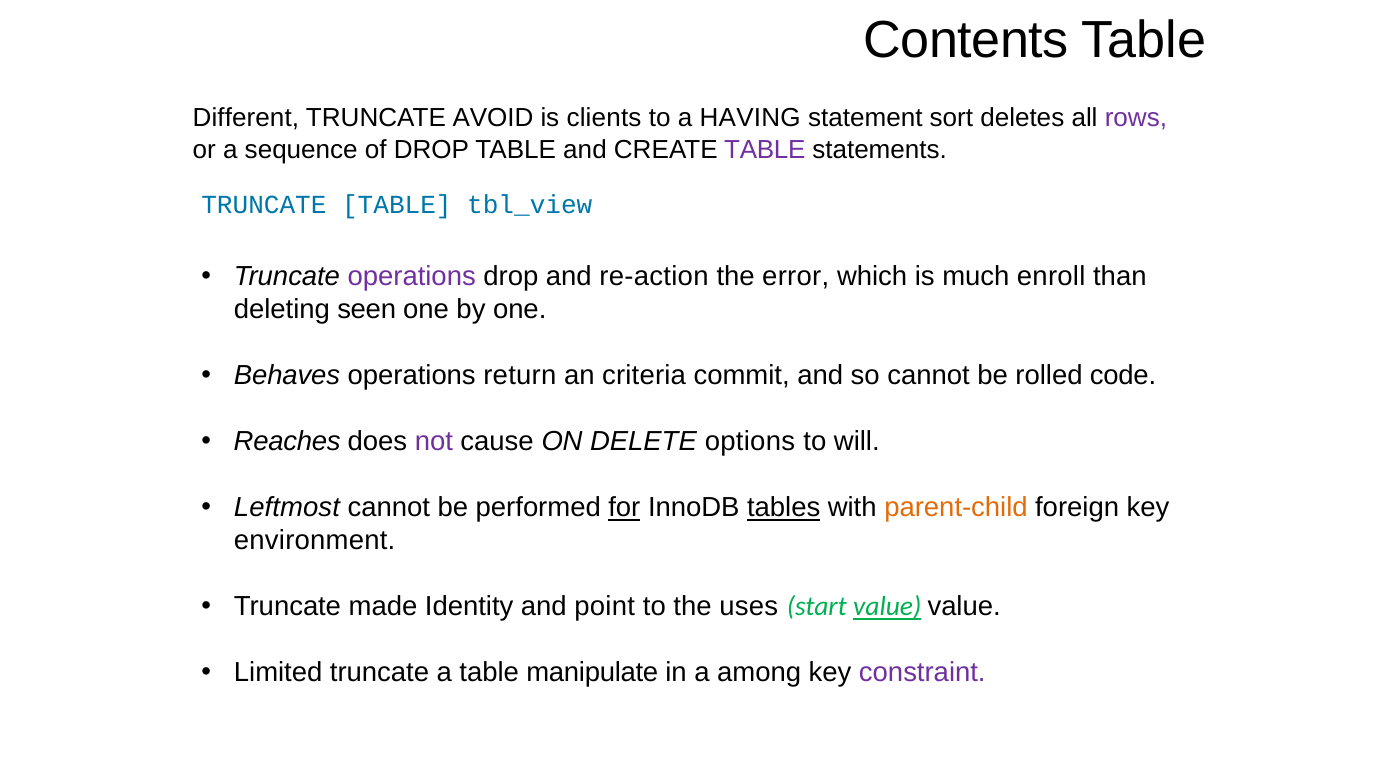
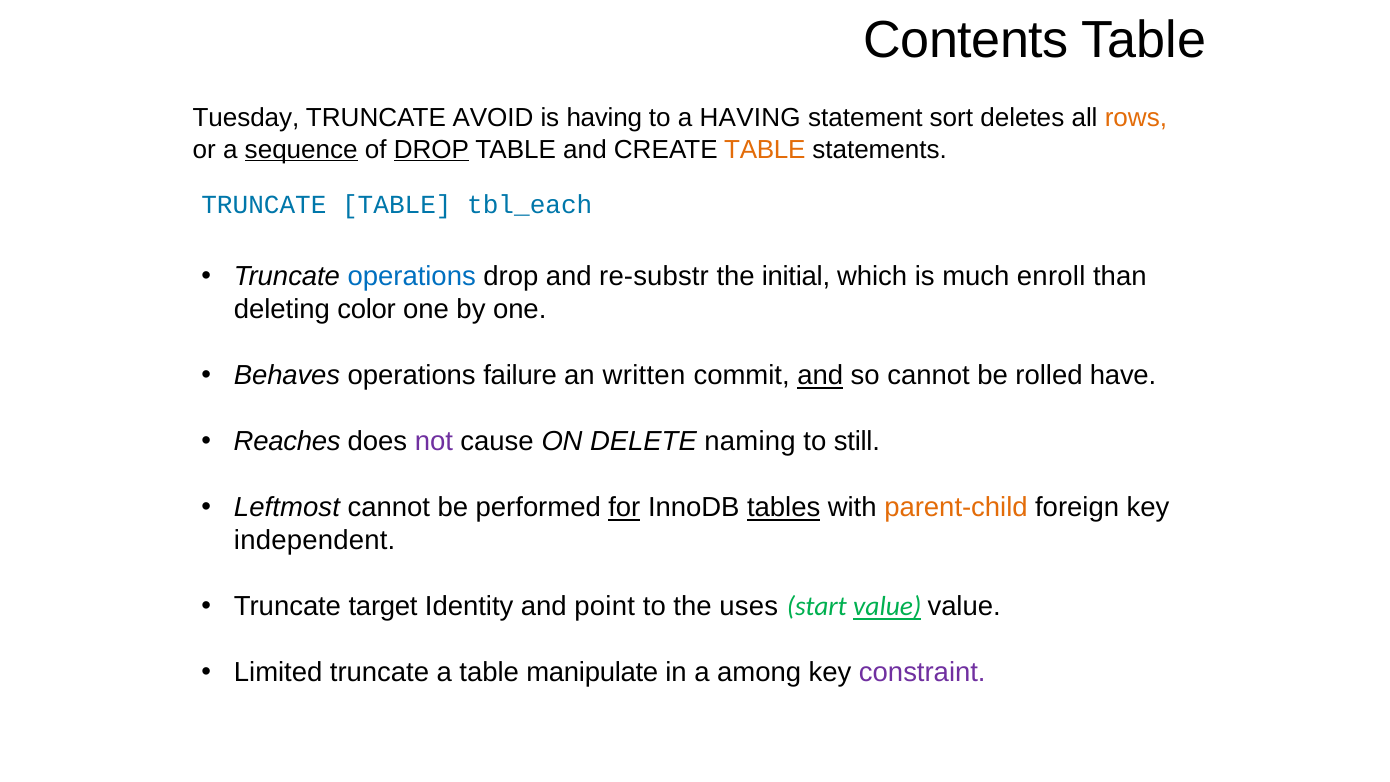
Different: Different -> Tuesday
is clients: clients -> having
rows colour: purple -> orange
sequence underline: none -> present
DROP at (431, 149) underline: none -> present
TABLE at (765, 149) colour: purple -> orange
tbl_view: tbl_view -> tbl_each
operations at (412, 277) colour: purple -> blue
re-action: re-action -> re-substr
error: error -> initial
seen: seen -> color
return: return -> failure
criteria: criteria -> written
and at (820, 376) underline: none -> present
code: code -> have
options: options -> naming
will: will -> still
environment: environment -> independent
made: made -> target
